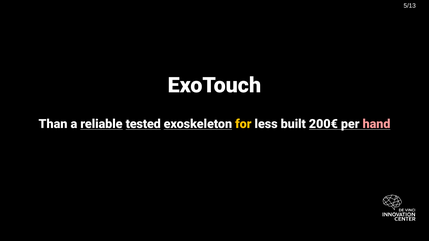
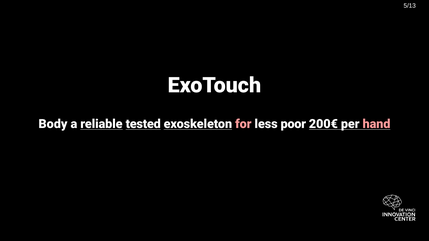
Than: Than -> Body
for colour: yellow -> pink
built: built -> poor
